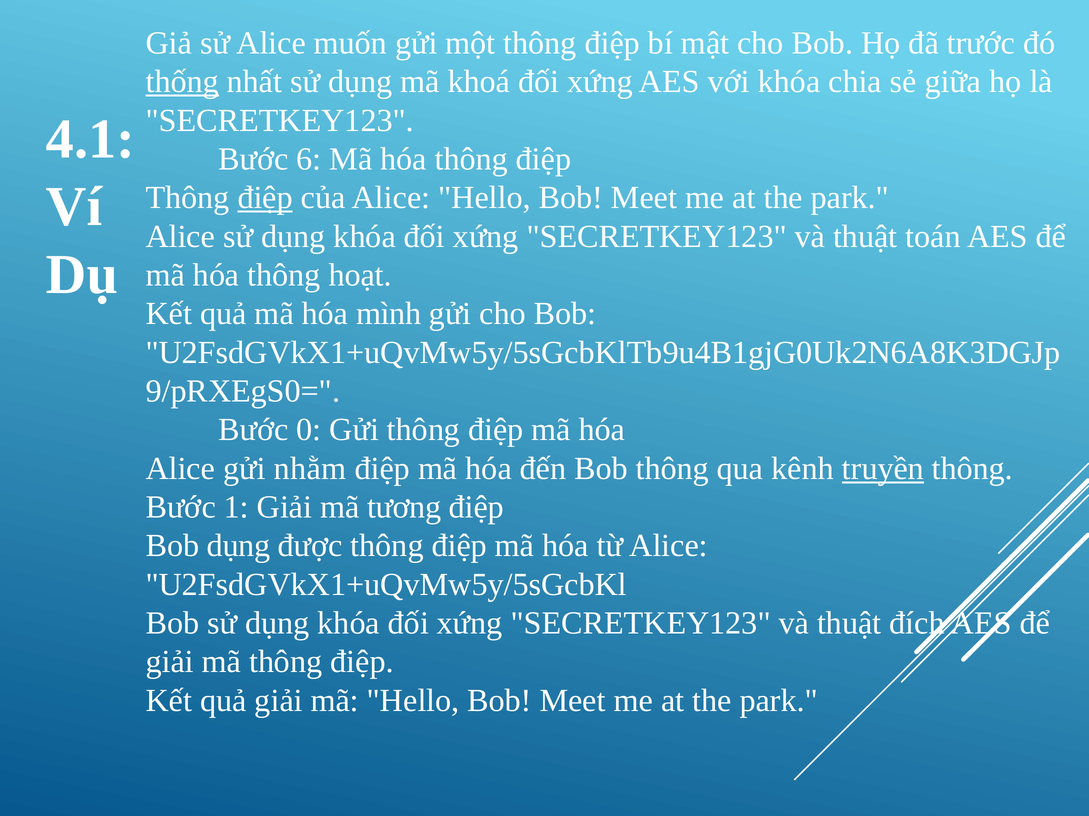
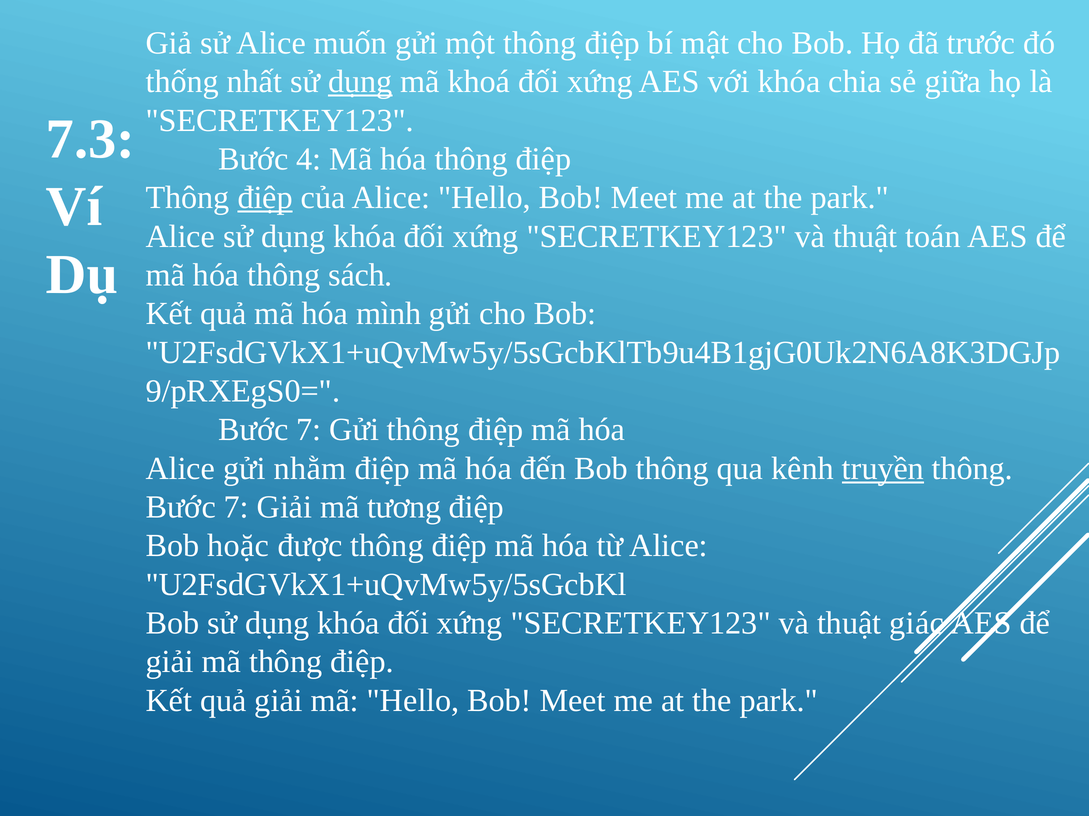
thống underline: present -> none
dụng at (360, 82) underline: none -> present
4.1: 4.1 -> 7.3
6: 6 -> 4
hoạt: hoạt -> sách
0 at (309, 430): 0 -> 7
1 at (236, 508): 1 -> 7
Bob dụng: dụng -> hoặc
đích: đích -> giác
